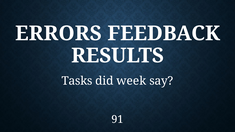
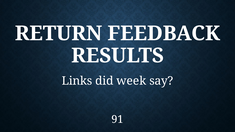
ERRORS: ERRORS -> RETURN
Tasks: Tasks -> Links
